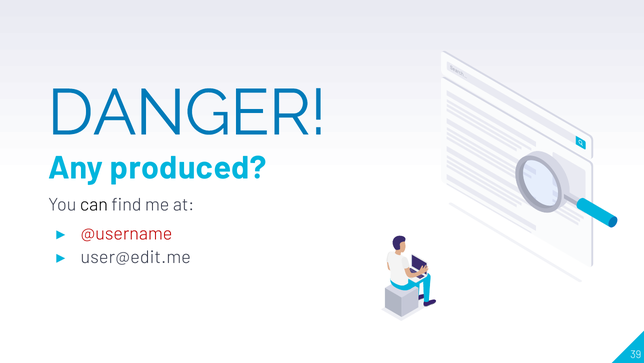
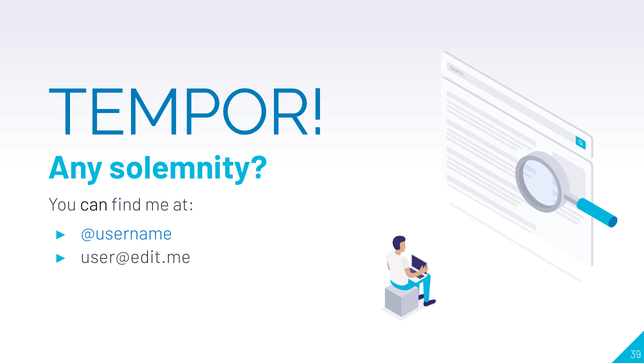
DANGER: DANGER -> TEMPOR
produced: produced -> solemnity
@username colour: red -> blue
